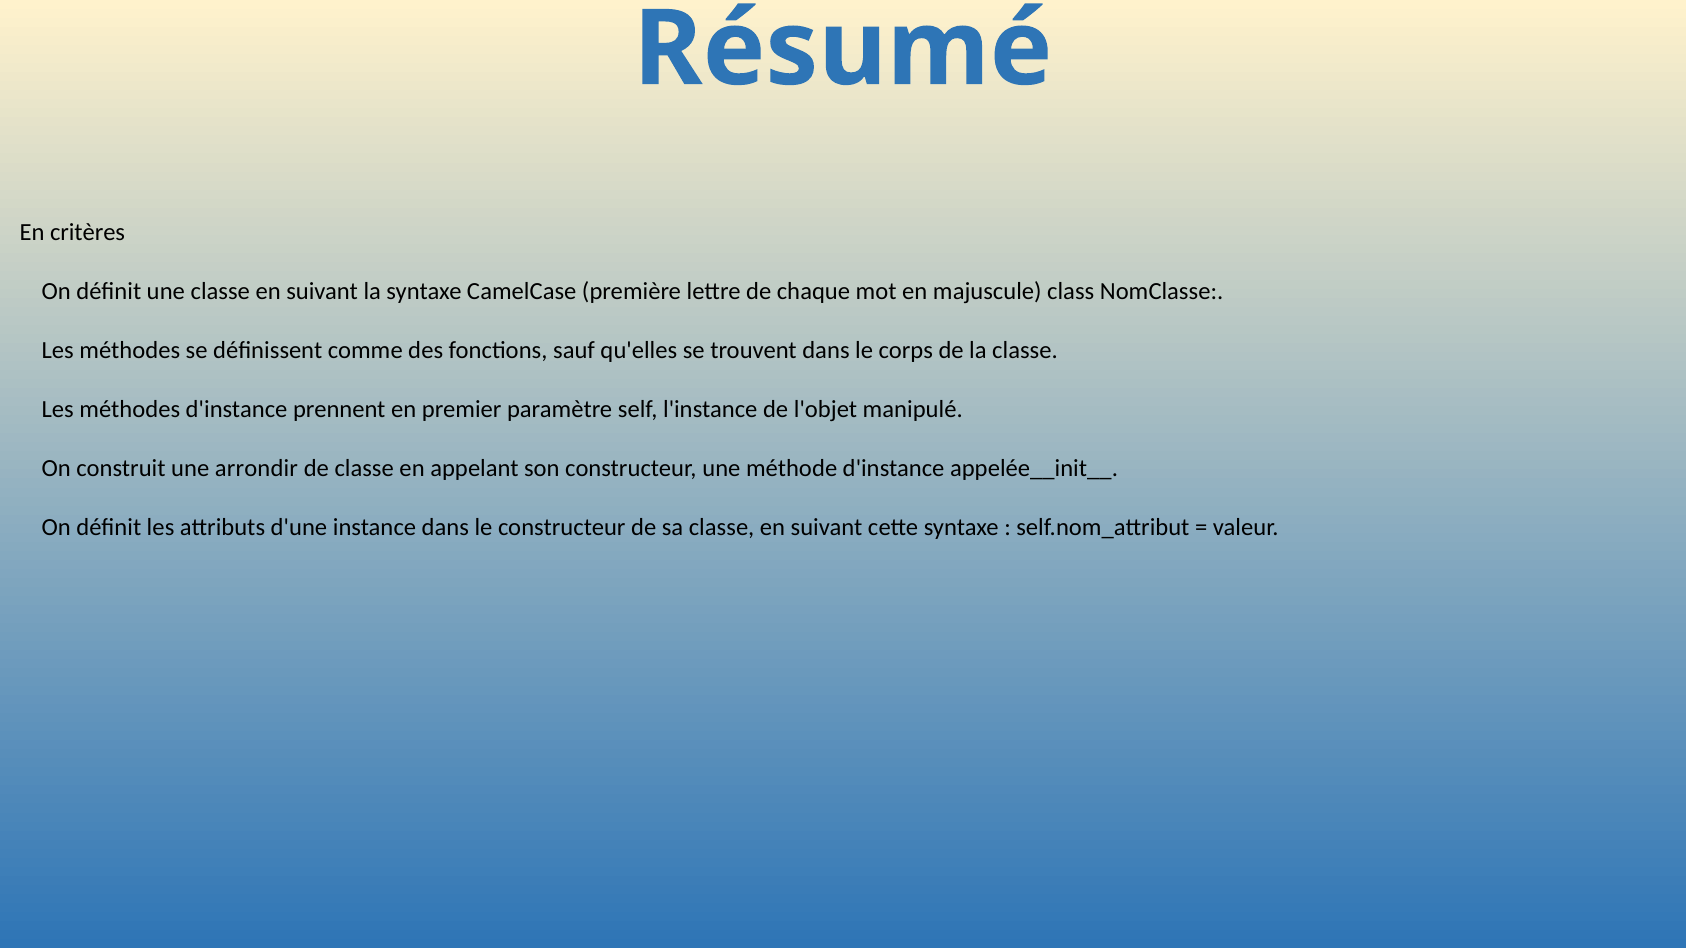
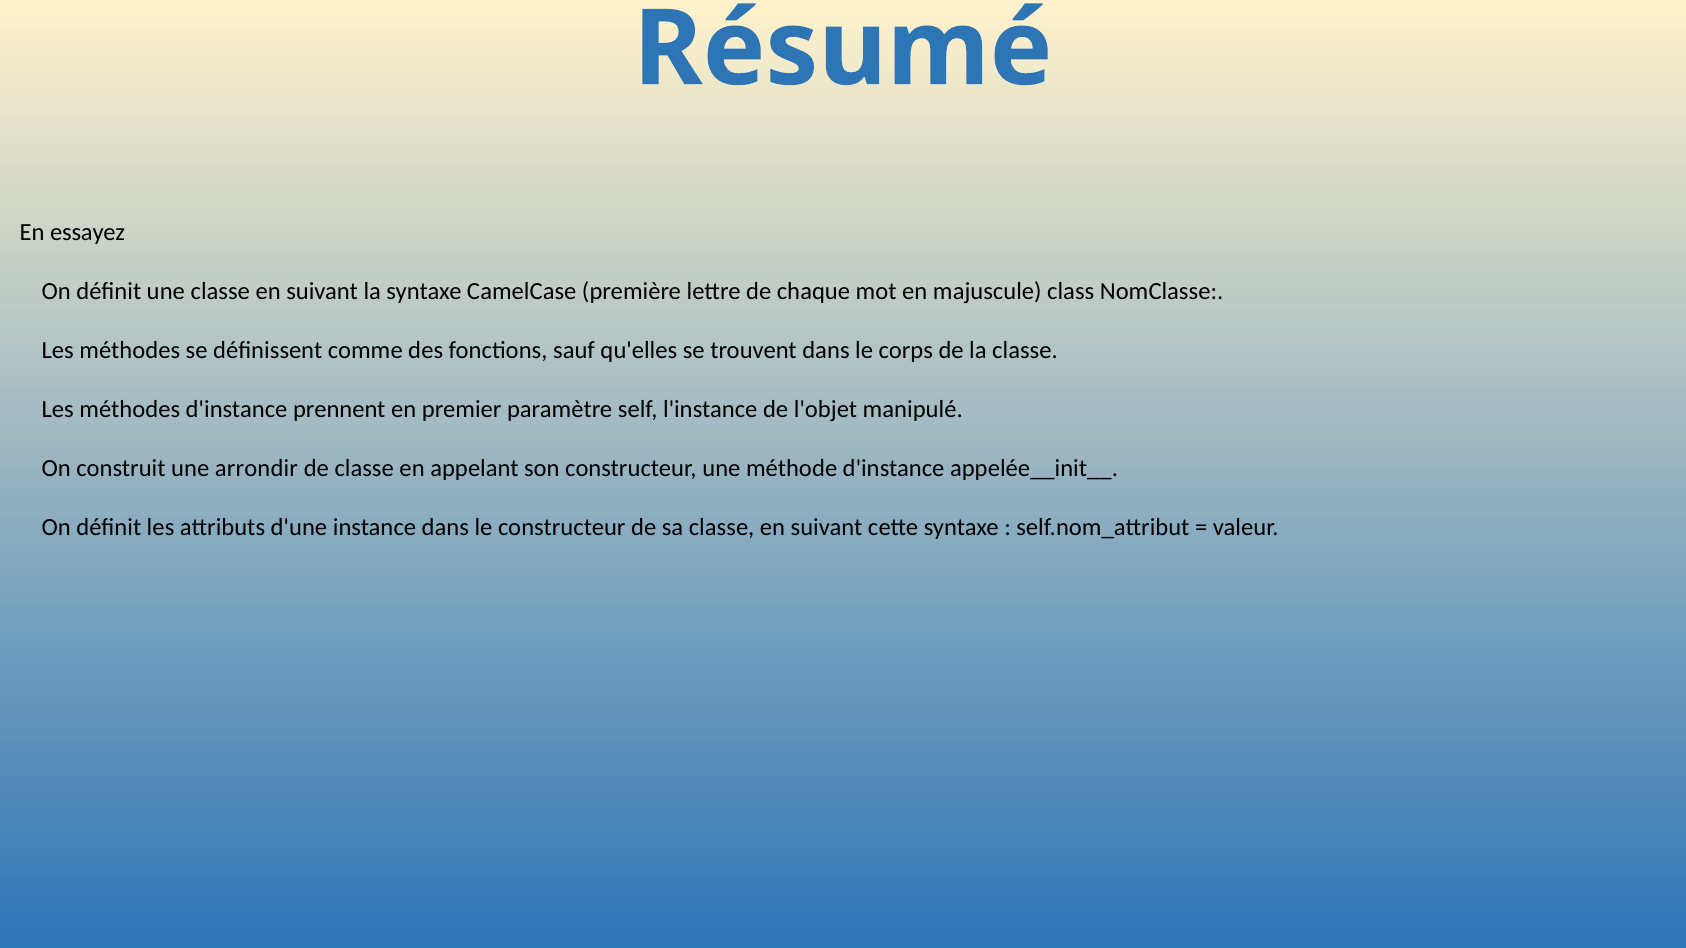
critères: critères -> essayez
